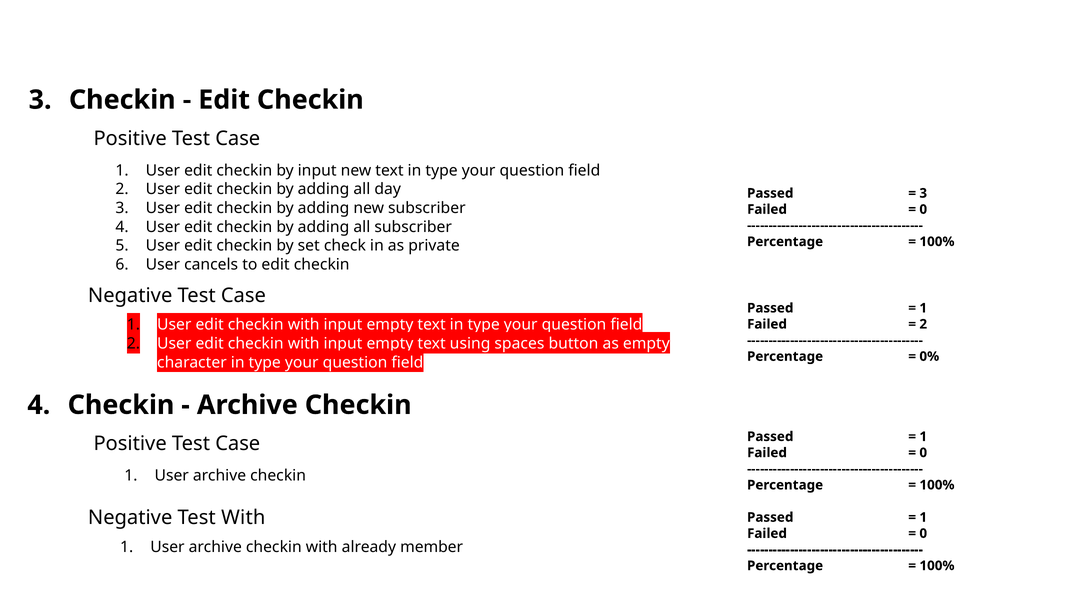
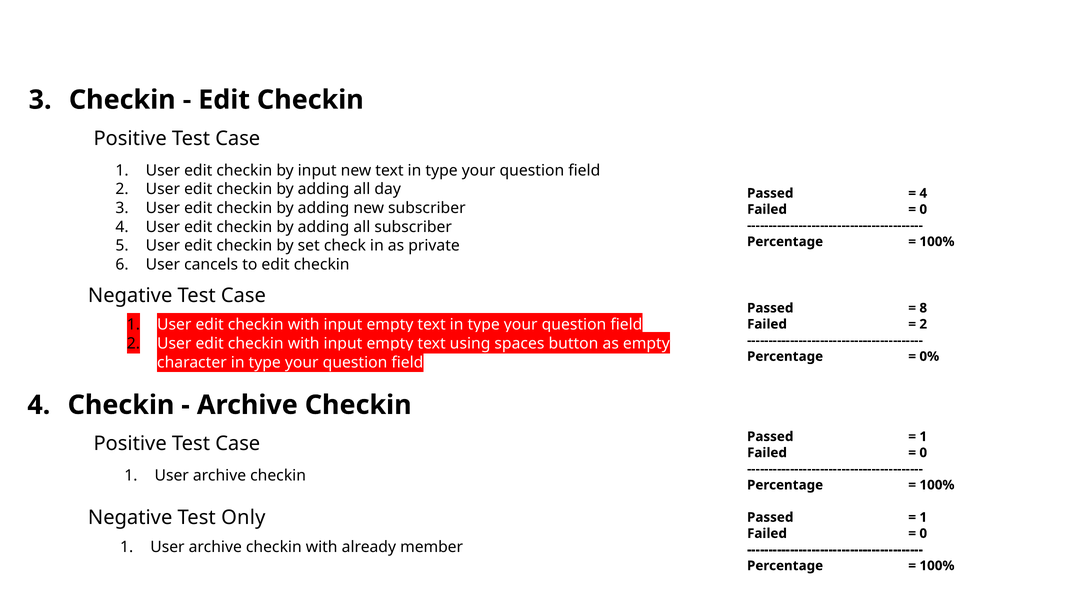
3 at (923, 193): 3 -> 4
1 at (923, 308): 1 -> 8
Test With: With -> Only
